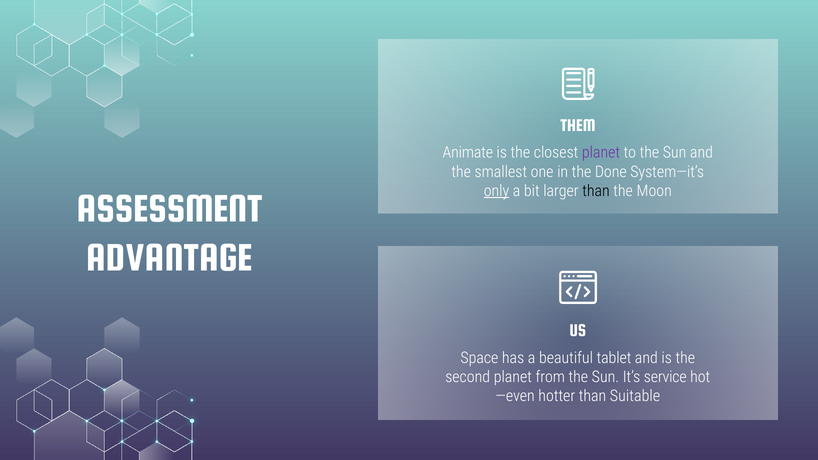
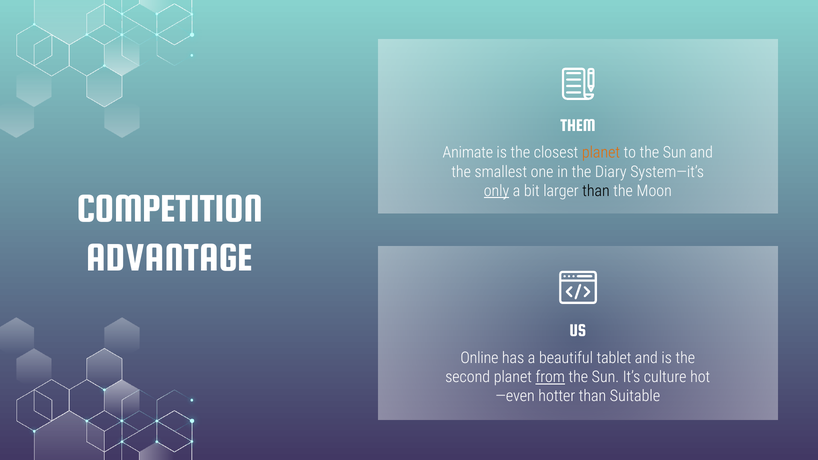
planet at (601, 153) colour: purple -> orange
Done: Done -> Diary
ASSESSMENT: ASSESSMENT -> COMPETITION
Space: Space -> Online
from underline: none -> present
service: service -> culture
